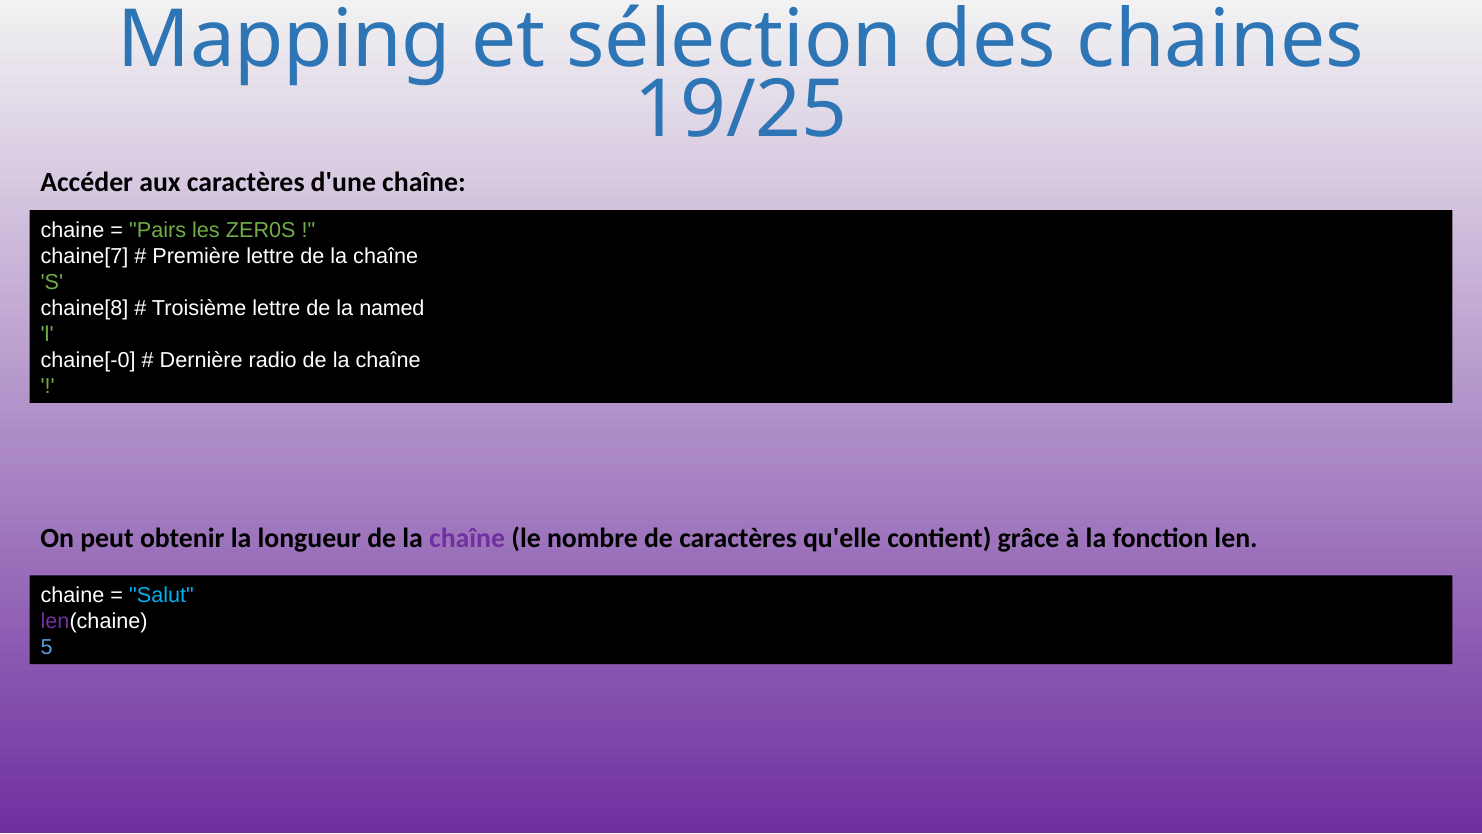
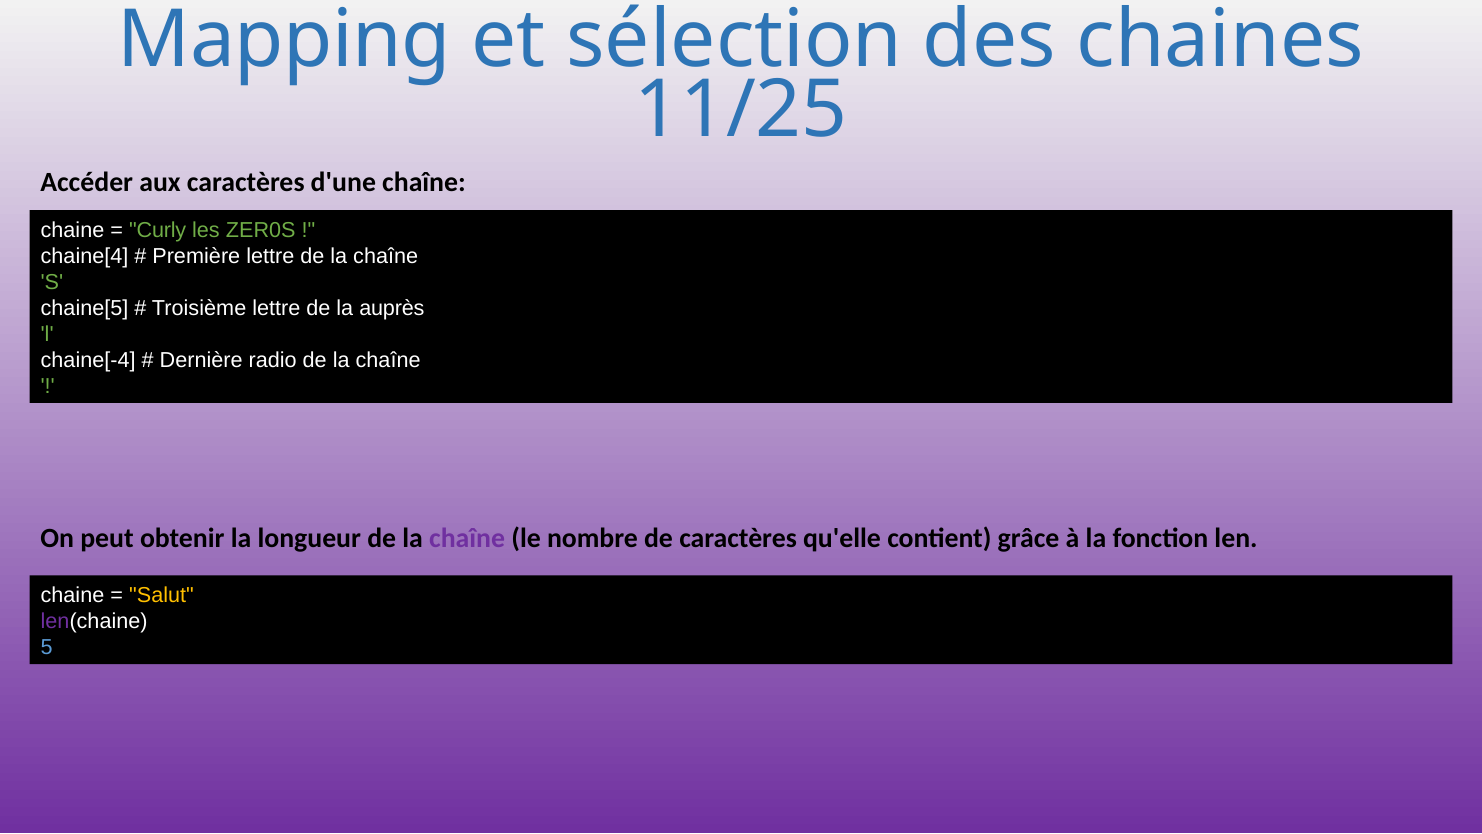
19/25: 19/25 -> 11/25
Pairs: Pairs -> Curly
chaine[7: chaine[7 -> chaine[4
chaine[8: chaine[8 -> chaine[5
named: named -> auprès
chaine[-0: chaine[-0 -> chaine[-4
Salut colour: light blue -> yellow
